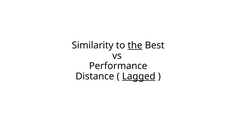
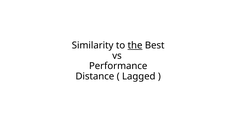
Lagged underline: present -> none
